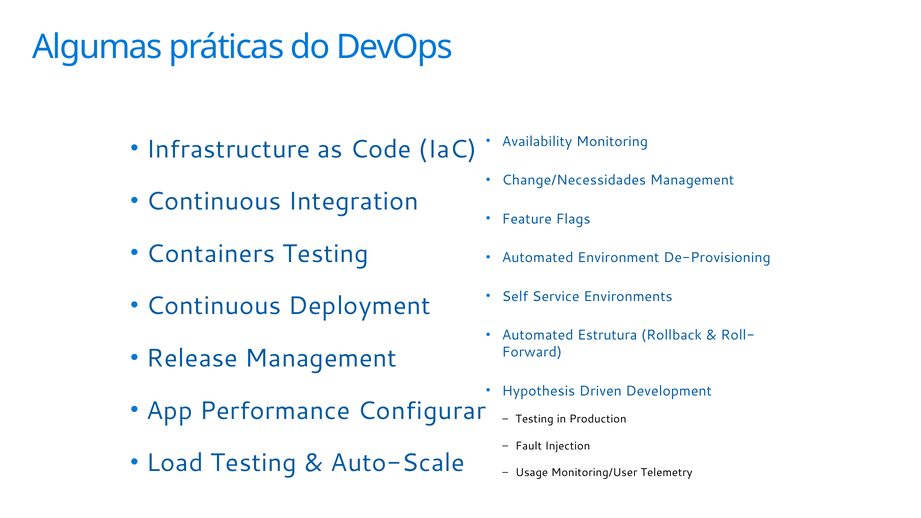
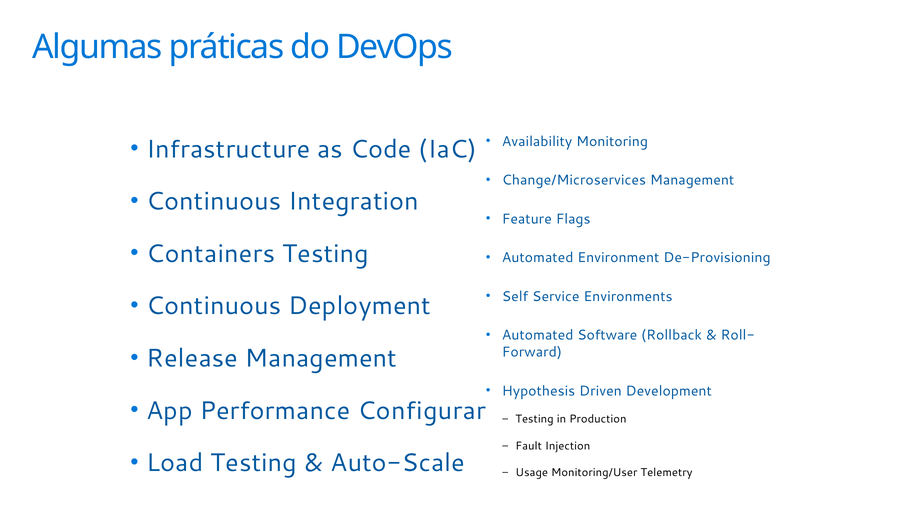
Change/Necessidades: Change/Necessidades -> Change/Microservices
Estrutura: Estrutura -> Software
